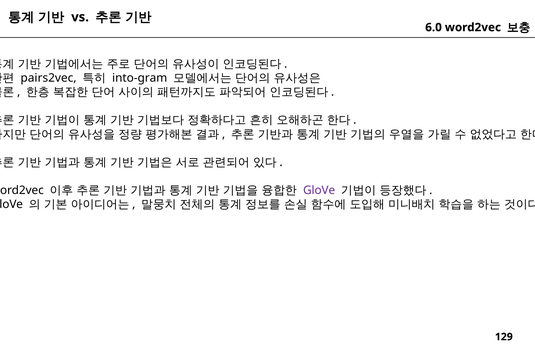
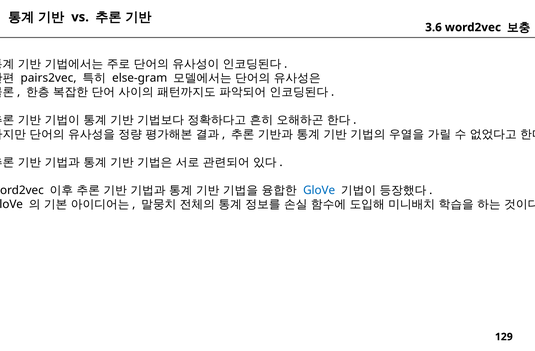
6.0: 6.0 -> 3.6
into-gram: into-gram -> else-gram
GloVe at (319, 191) colour: purple -> blue
